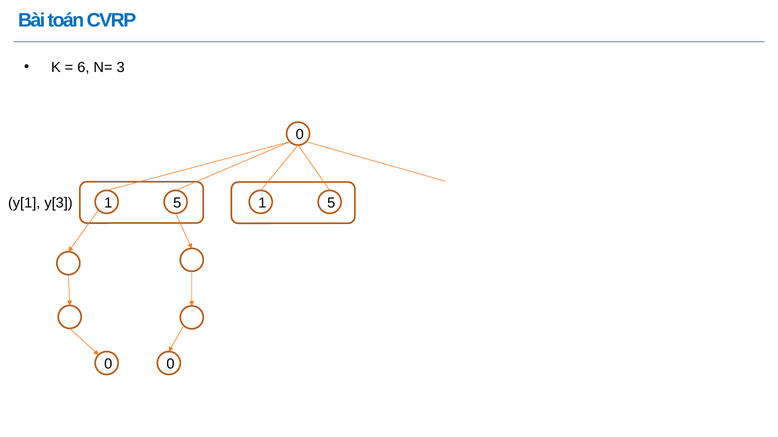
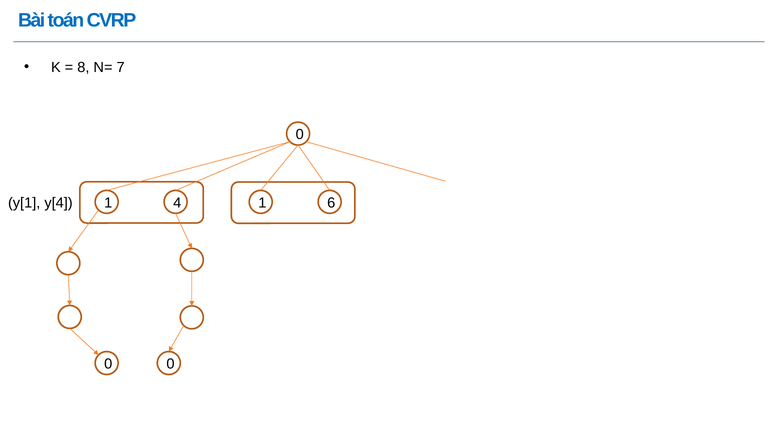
6: 6 -> 8
3: 3 -> 7
5 at (177, 203): 5 -> 4
5 at (331, 203): 5 -> 6
y[3: y[3 -> y[4
